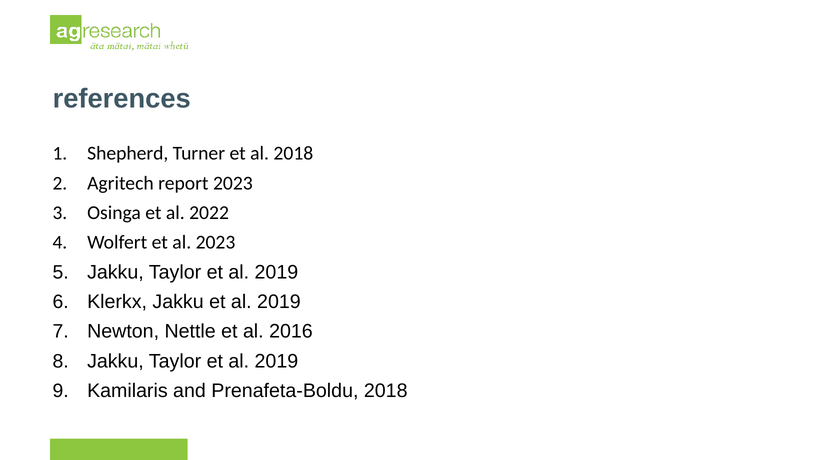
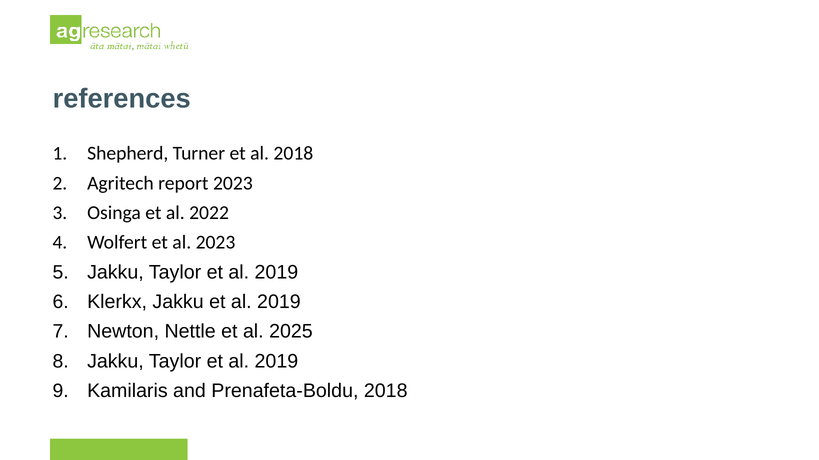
2016: 2016 -> 2025
